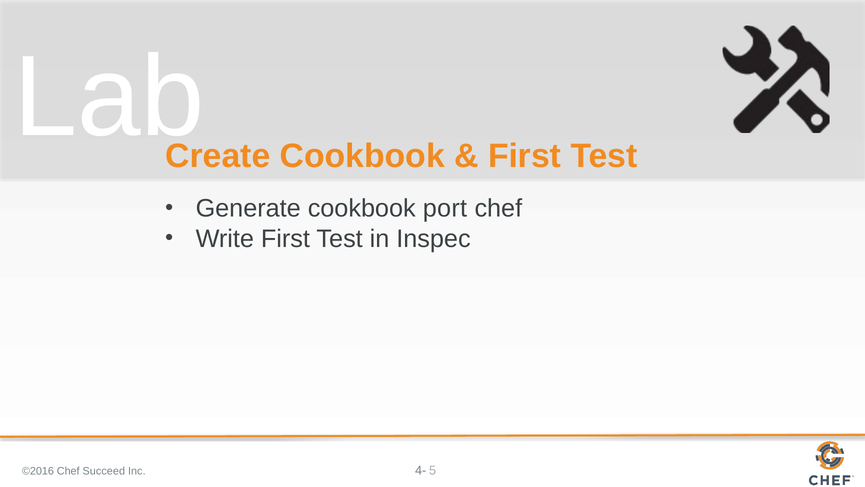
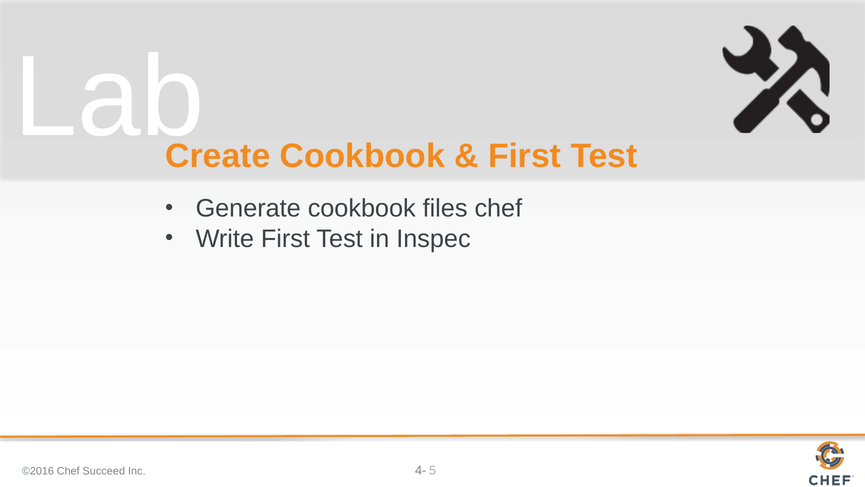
port: port -> files
